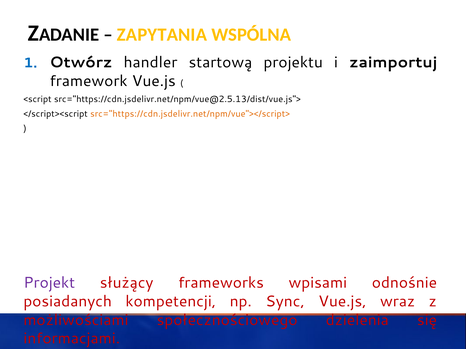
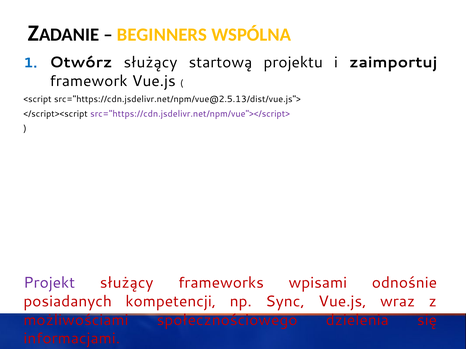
ZAPYTANIA: ZAPYTANIA -> BEGINNERS
Otwórz handler: handler -> służący
src="https://cdn.jsdelivr.net/npm/vue"></script> colour: orange -> purple
